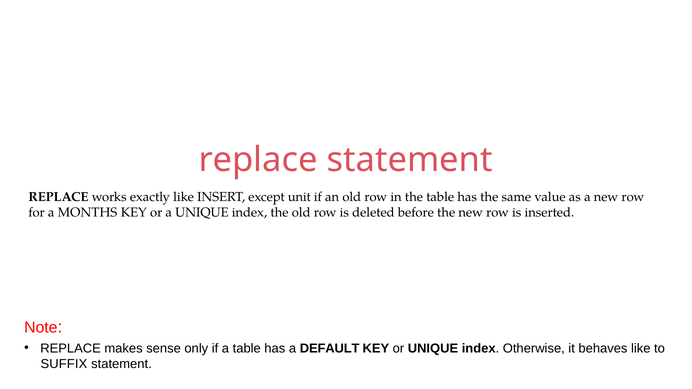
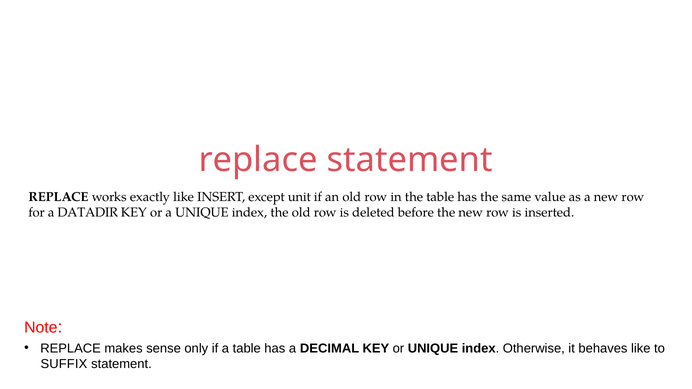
MONTHS: MONTHS -> DATADIR
DEFAULT: DEFAULT -> DECIMAL
